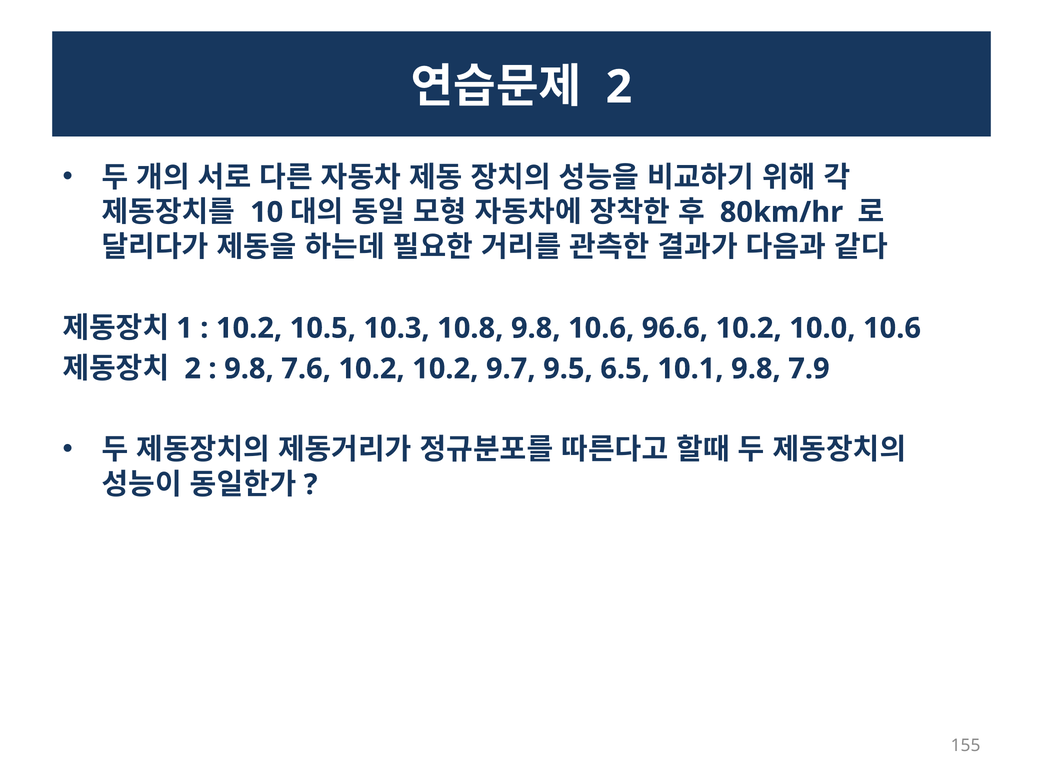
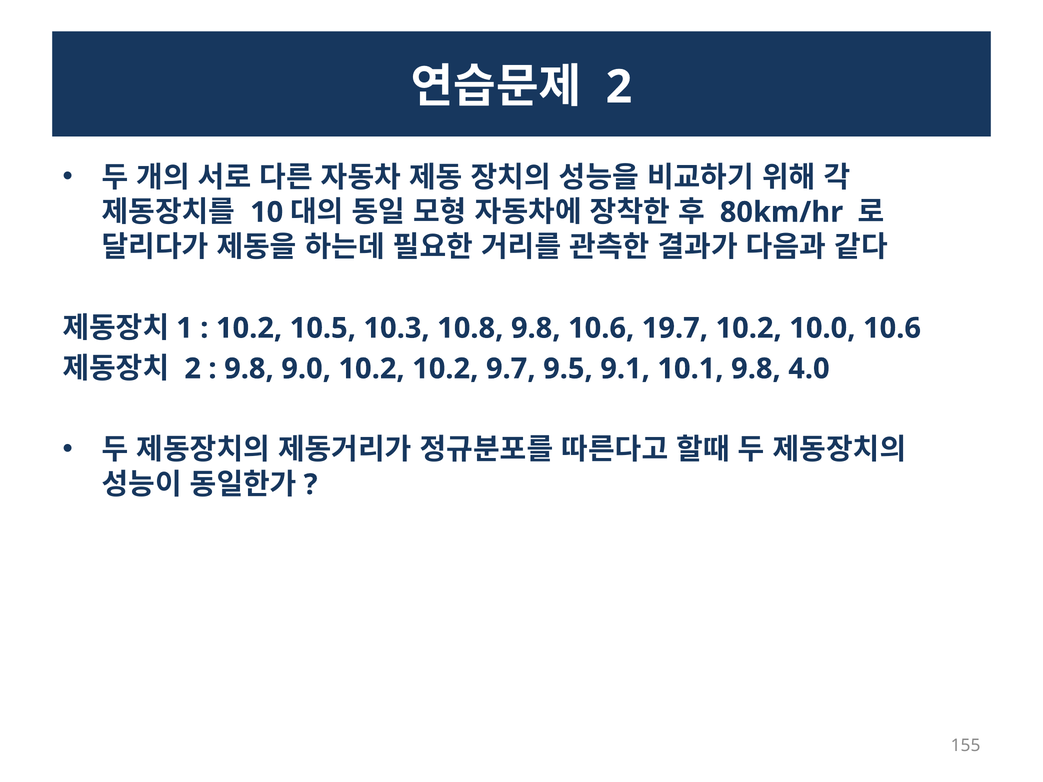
96.6: 96.6 -> 19.7
7.6: 7.6 -> 9.0
6.5: 6.5 -> 9.1
7.9: 7.9 -> 4.0
